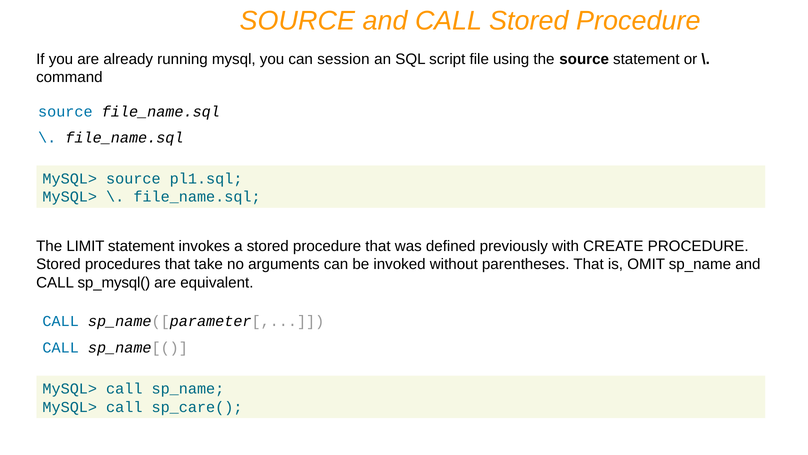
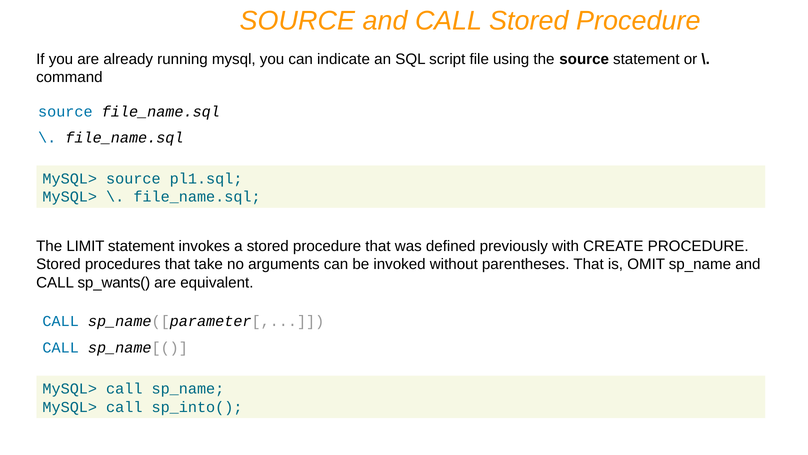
session: session -> indicate
sp_mysql(: sp_mysql( -> sp_wants(
sp_care(: sp_care( -> sp_into(
